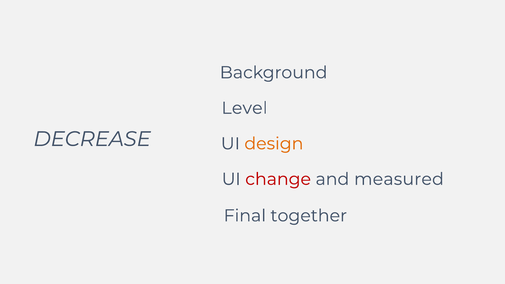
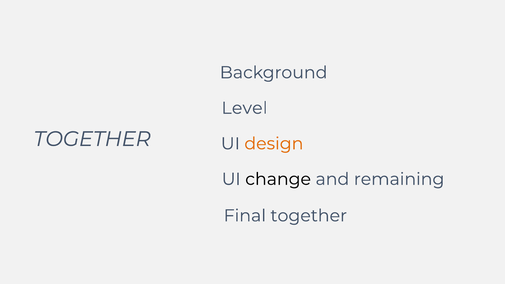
DECREASE at (92, 139): DECREASE -> TOGETHER
change colour: red -> black
measured: measured -> remaining
